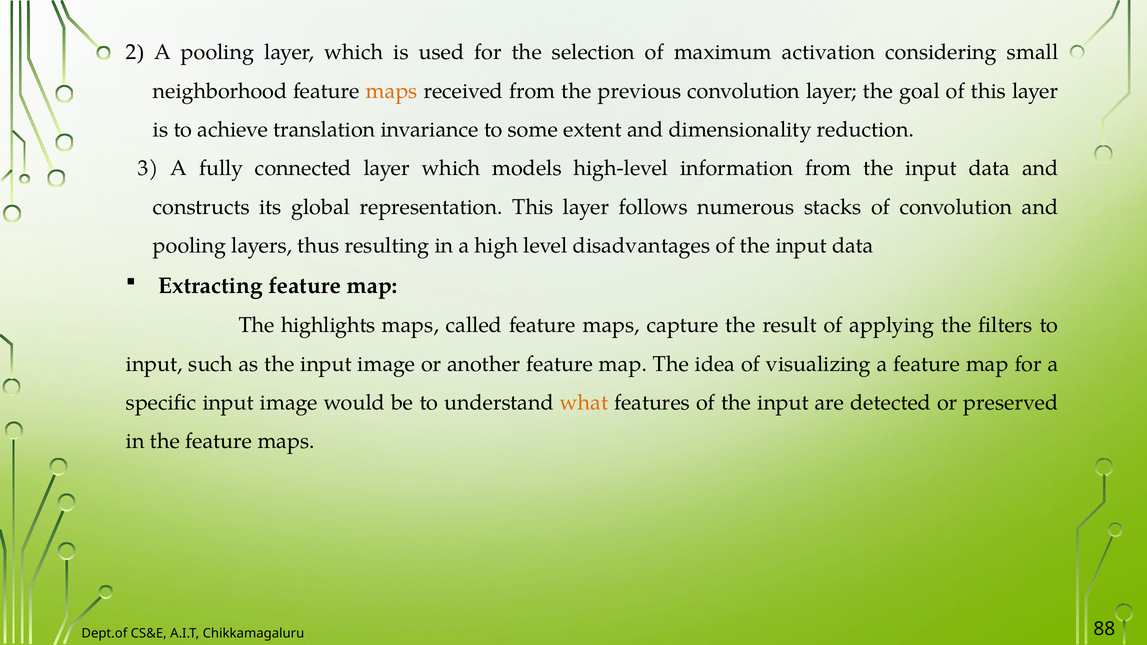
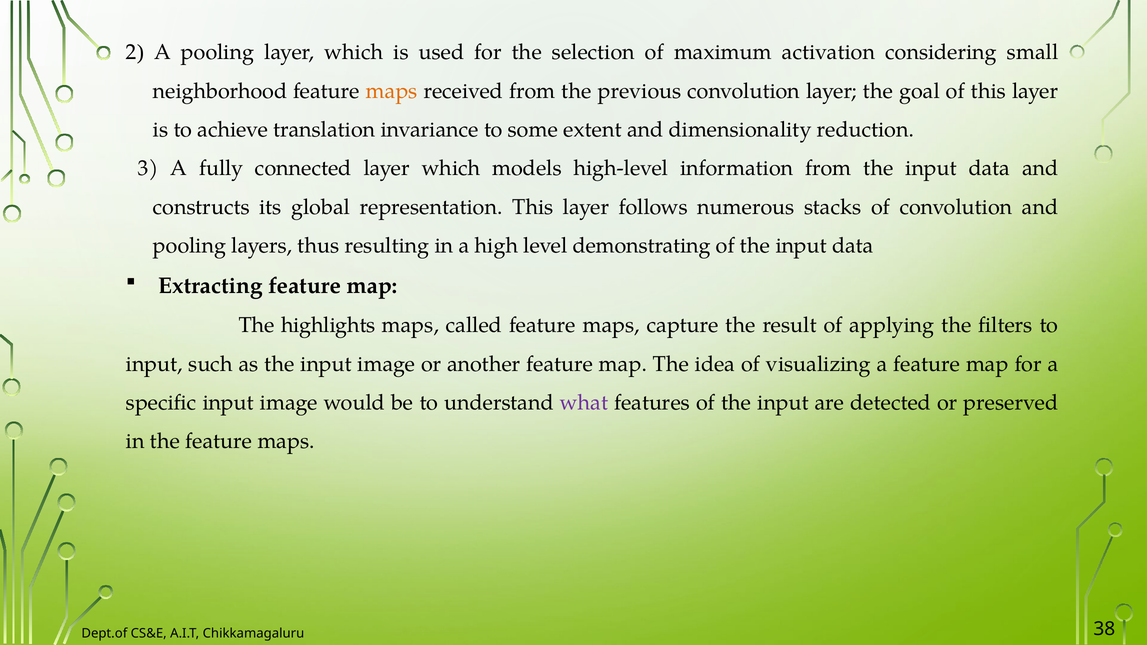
disadvantages: disadvantages -> demonstrating
what colour: orange -> purple
88: 88 -> 38
